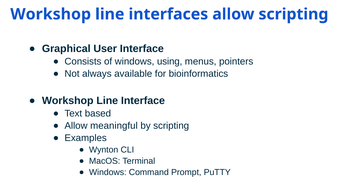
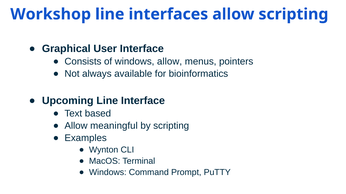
windows using: using -> allow
Workshop at (68, 101): Workshop -> Upcoming
